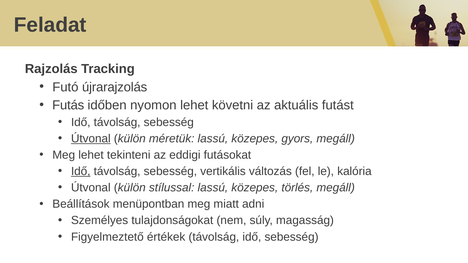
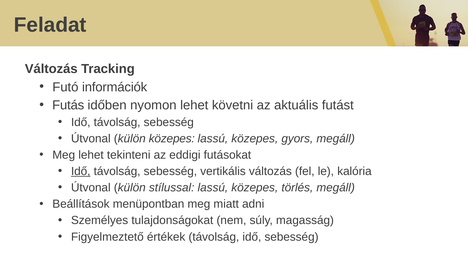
Rajzolás at (51, 69): Rajzolás -> Változás
újrarajzolás: újrarajzolás -> információk
Útvonal at (91, 139) underline: present -> none
külön méretük: méretük -> közepes
